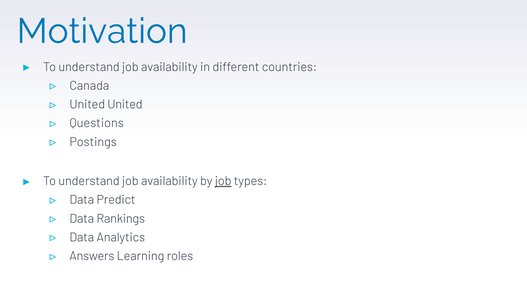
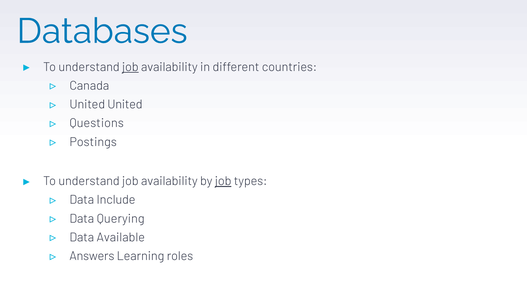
Motivation: Motivation -> Databases
job at (130, 67) underline: none -> present
Predict: Predict -> Include
Rankings: Rankings -> Querying
Analytics: Analytics -> Available
